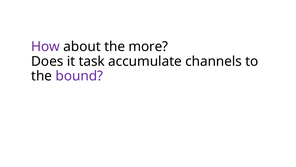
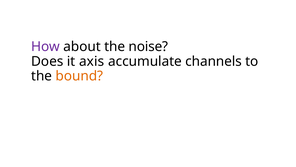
more: more -> noise
task: task -> axis
bound colour: purple -> orange
